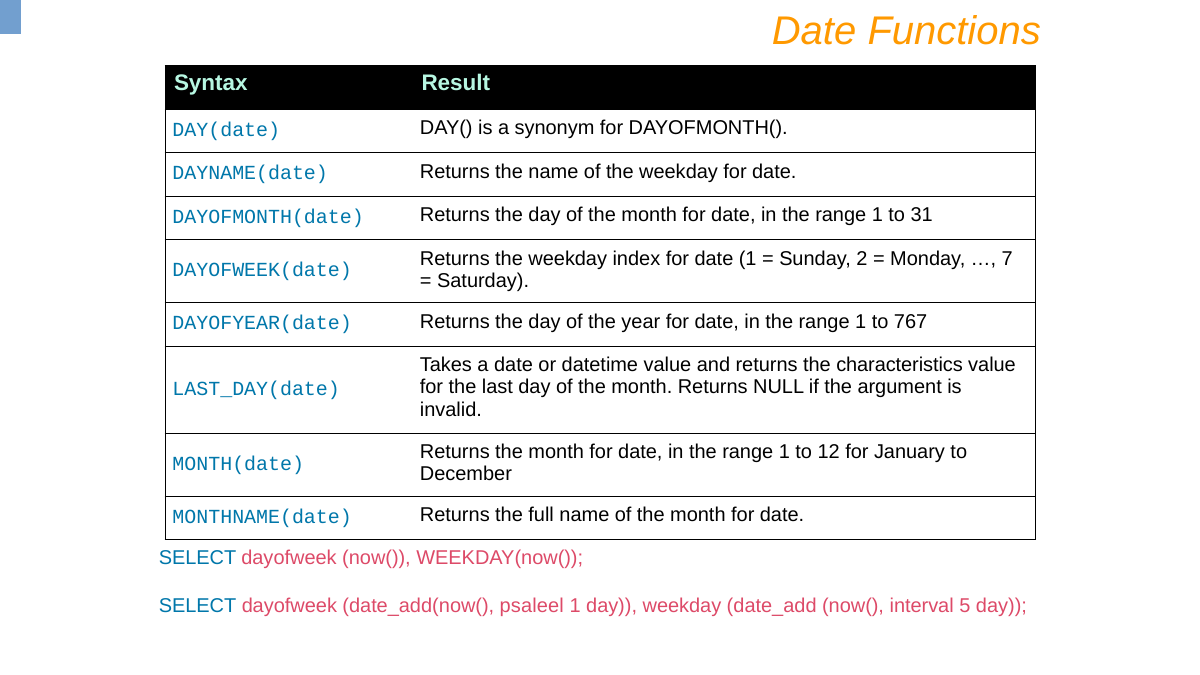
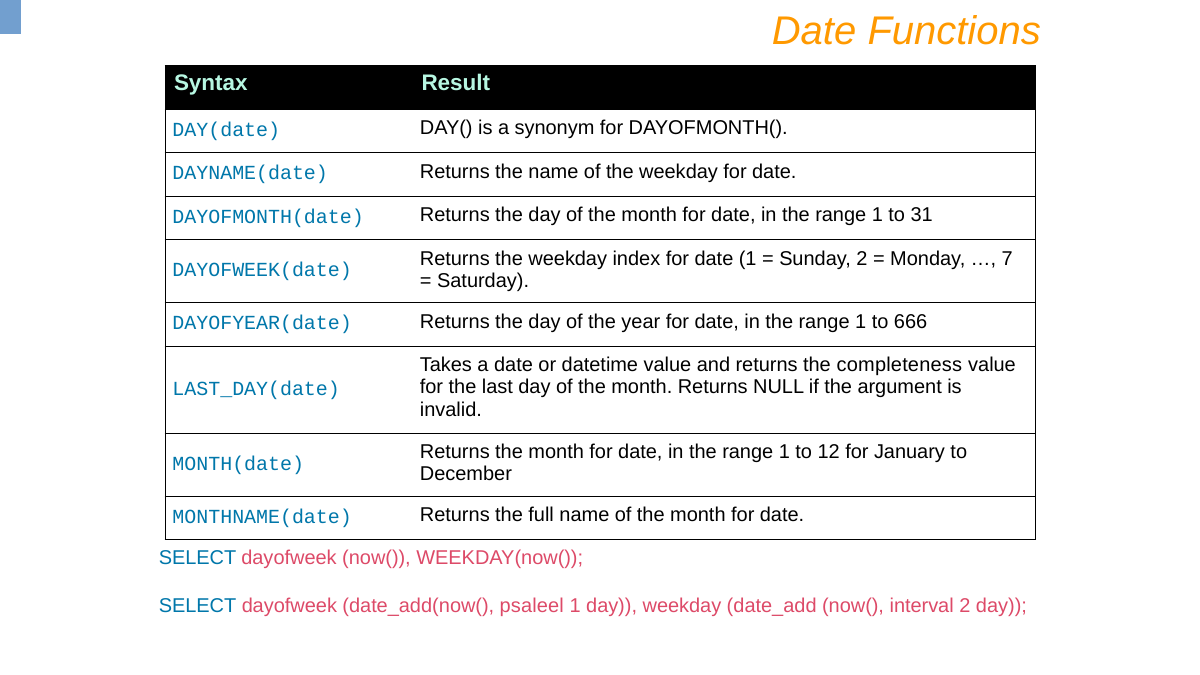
767: 767 -> 666
characteristics: characteristics -> completeness
interval 5: 5 -> 2
